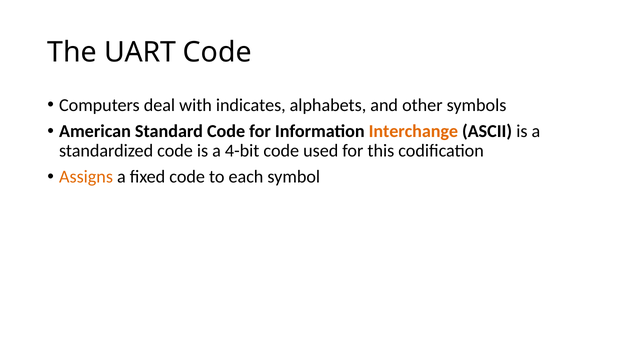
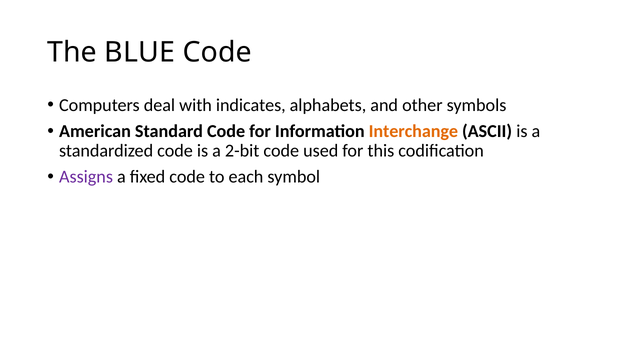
UART: UART -> BLUE
4-bit: 4-bit -> 2-bit
Assigns colour: orange -> purple
